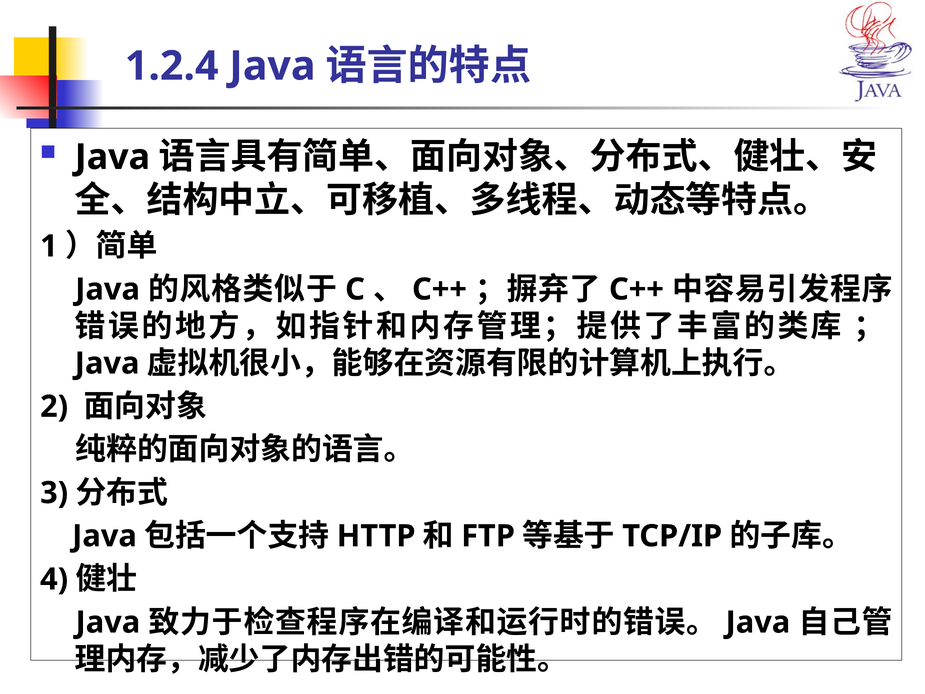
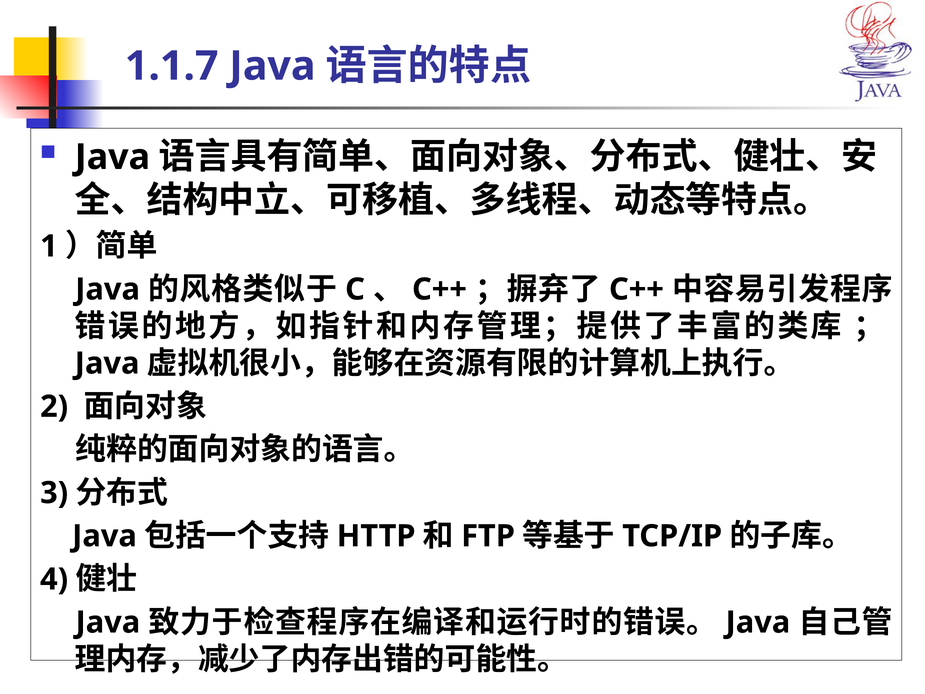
1.2.4: 1.2.4 -> 1.1.7
